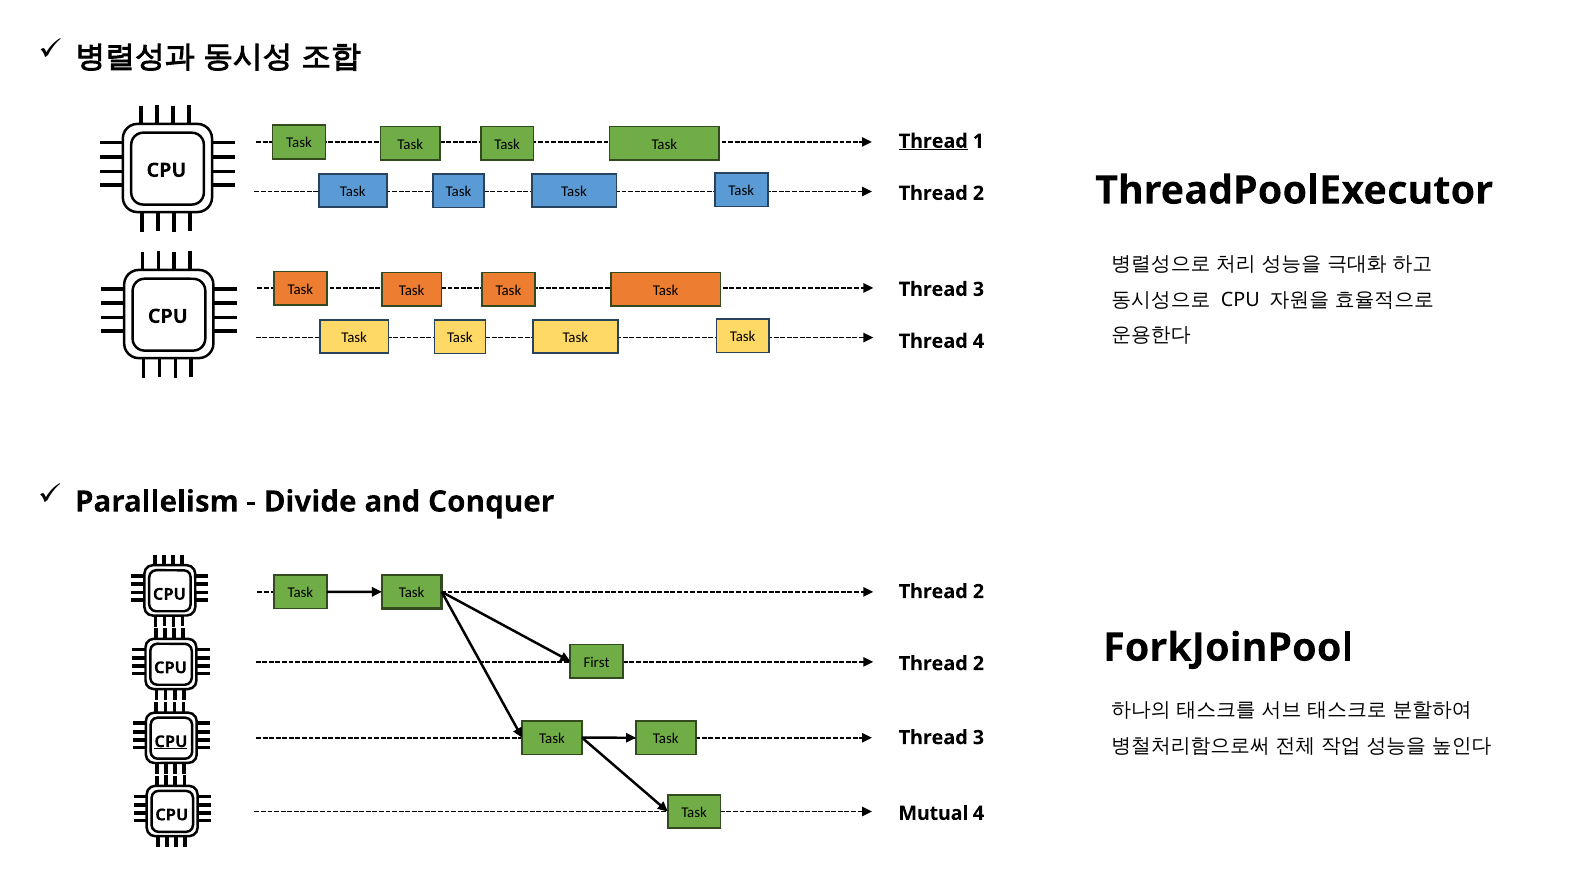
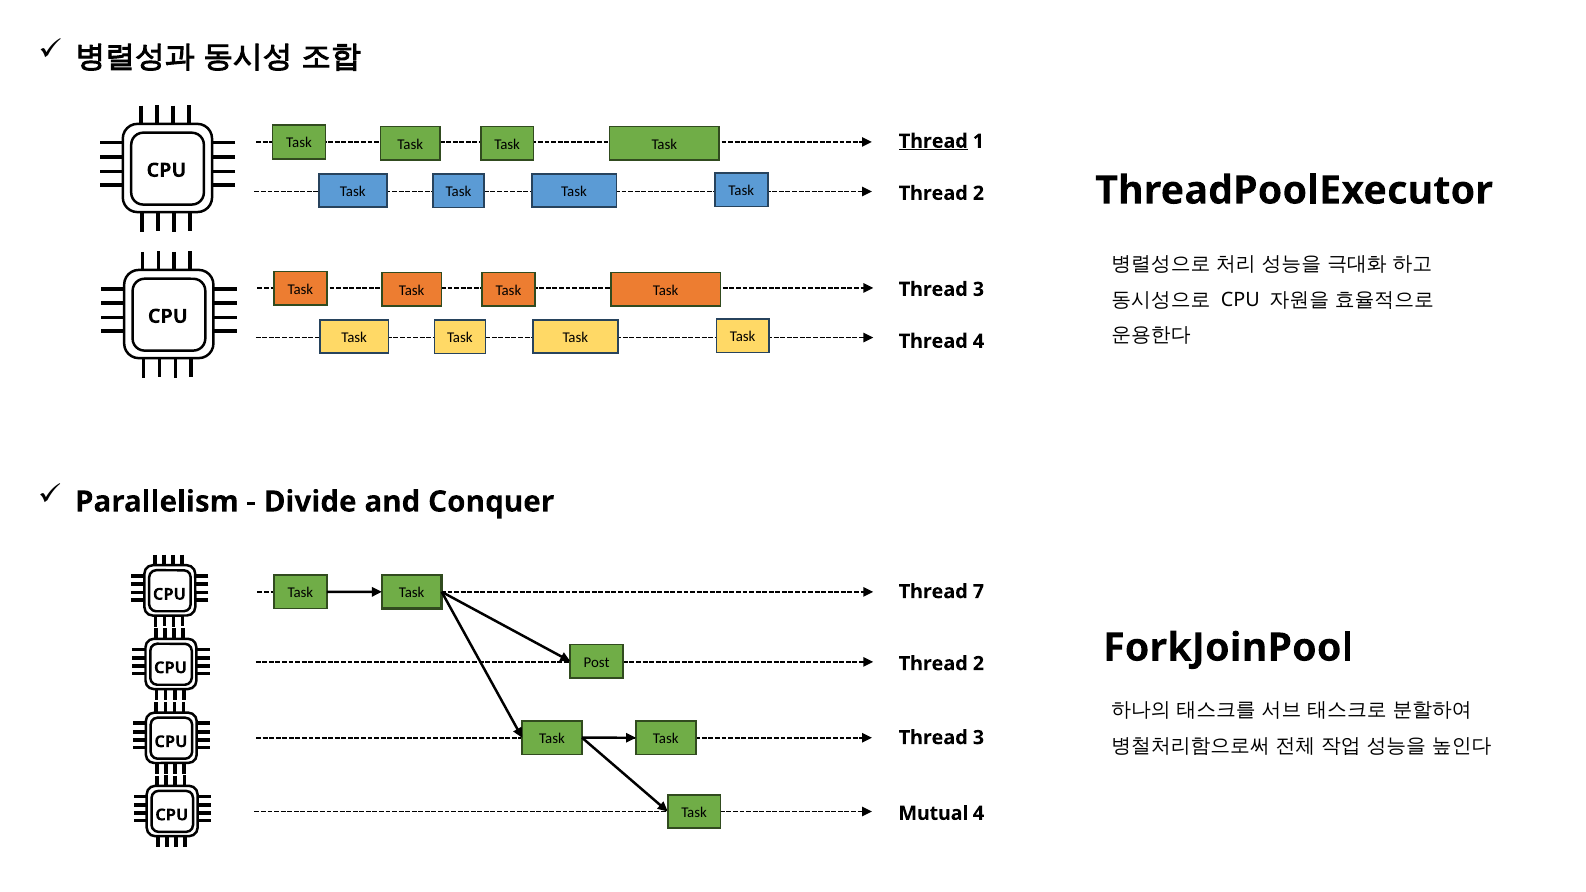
2 at (978, 592): 2 -> 7
First: First -> Post
CPU at (171, 742) underline: present -> none
